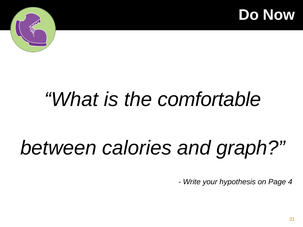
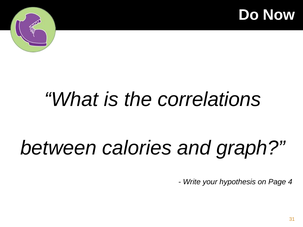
comfortable: comfortable -> correlations
